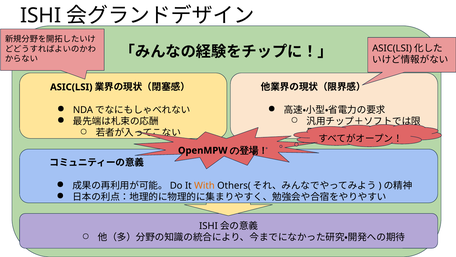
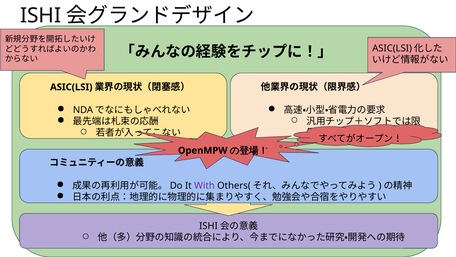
With colour: orange -> purple
